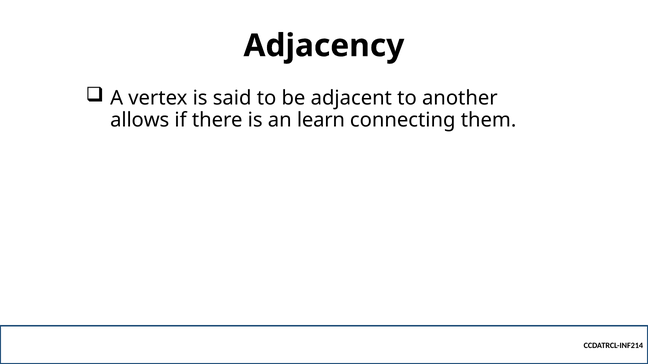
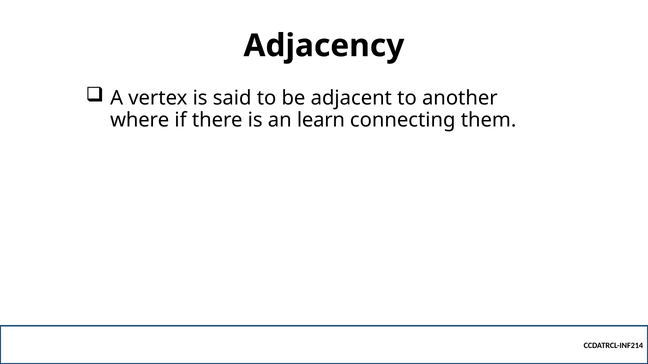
allows: allows -> where
